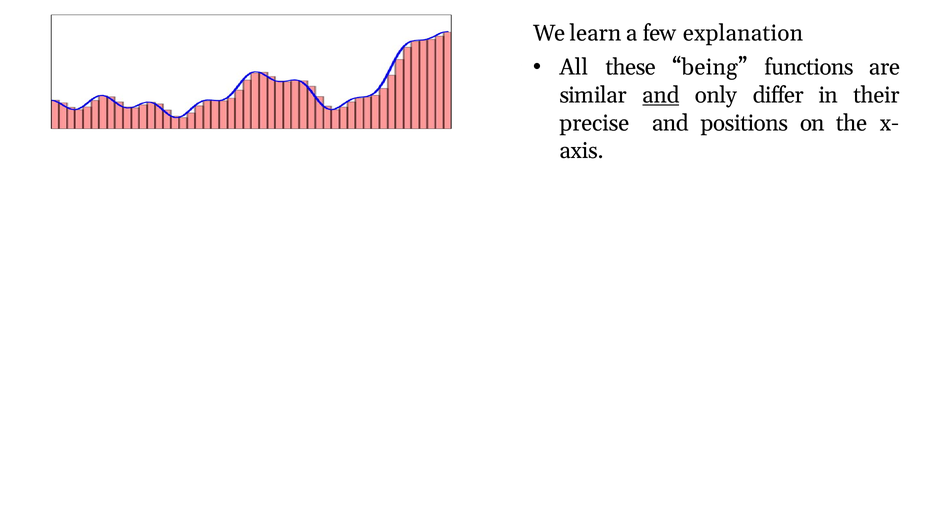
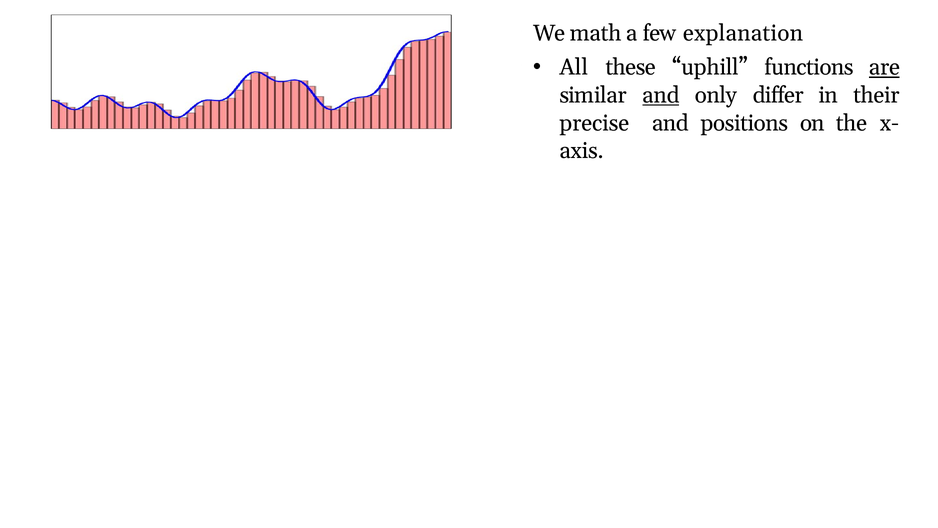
learn: learn -> math
being: being -> uphill
are underline: none -> present
